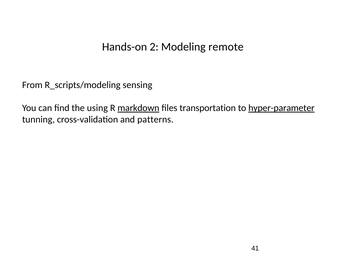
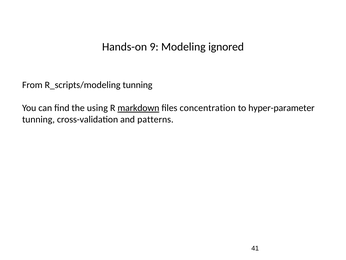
2: 2 -> 9
remote: remote -> ignored
R_scripts/modeling sensing: sensing -> tunning
transportation: transportation -> concentration
hyper-parameter underline: present -> none
